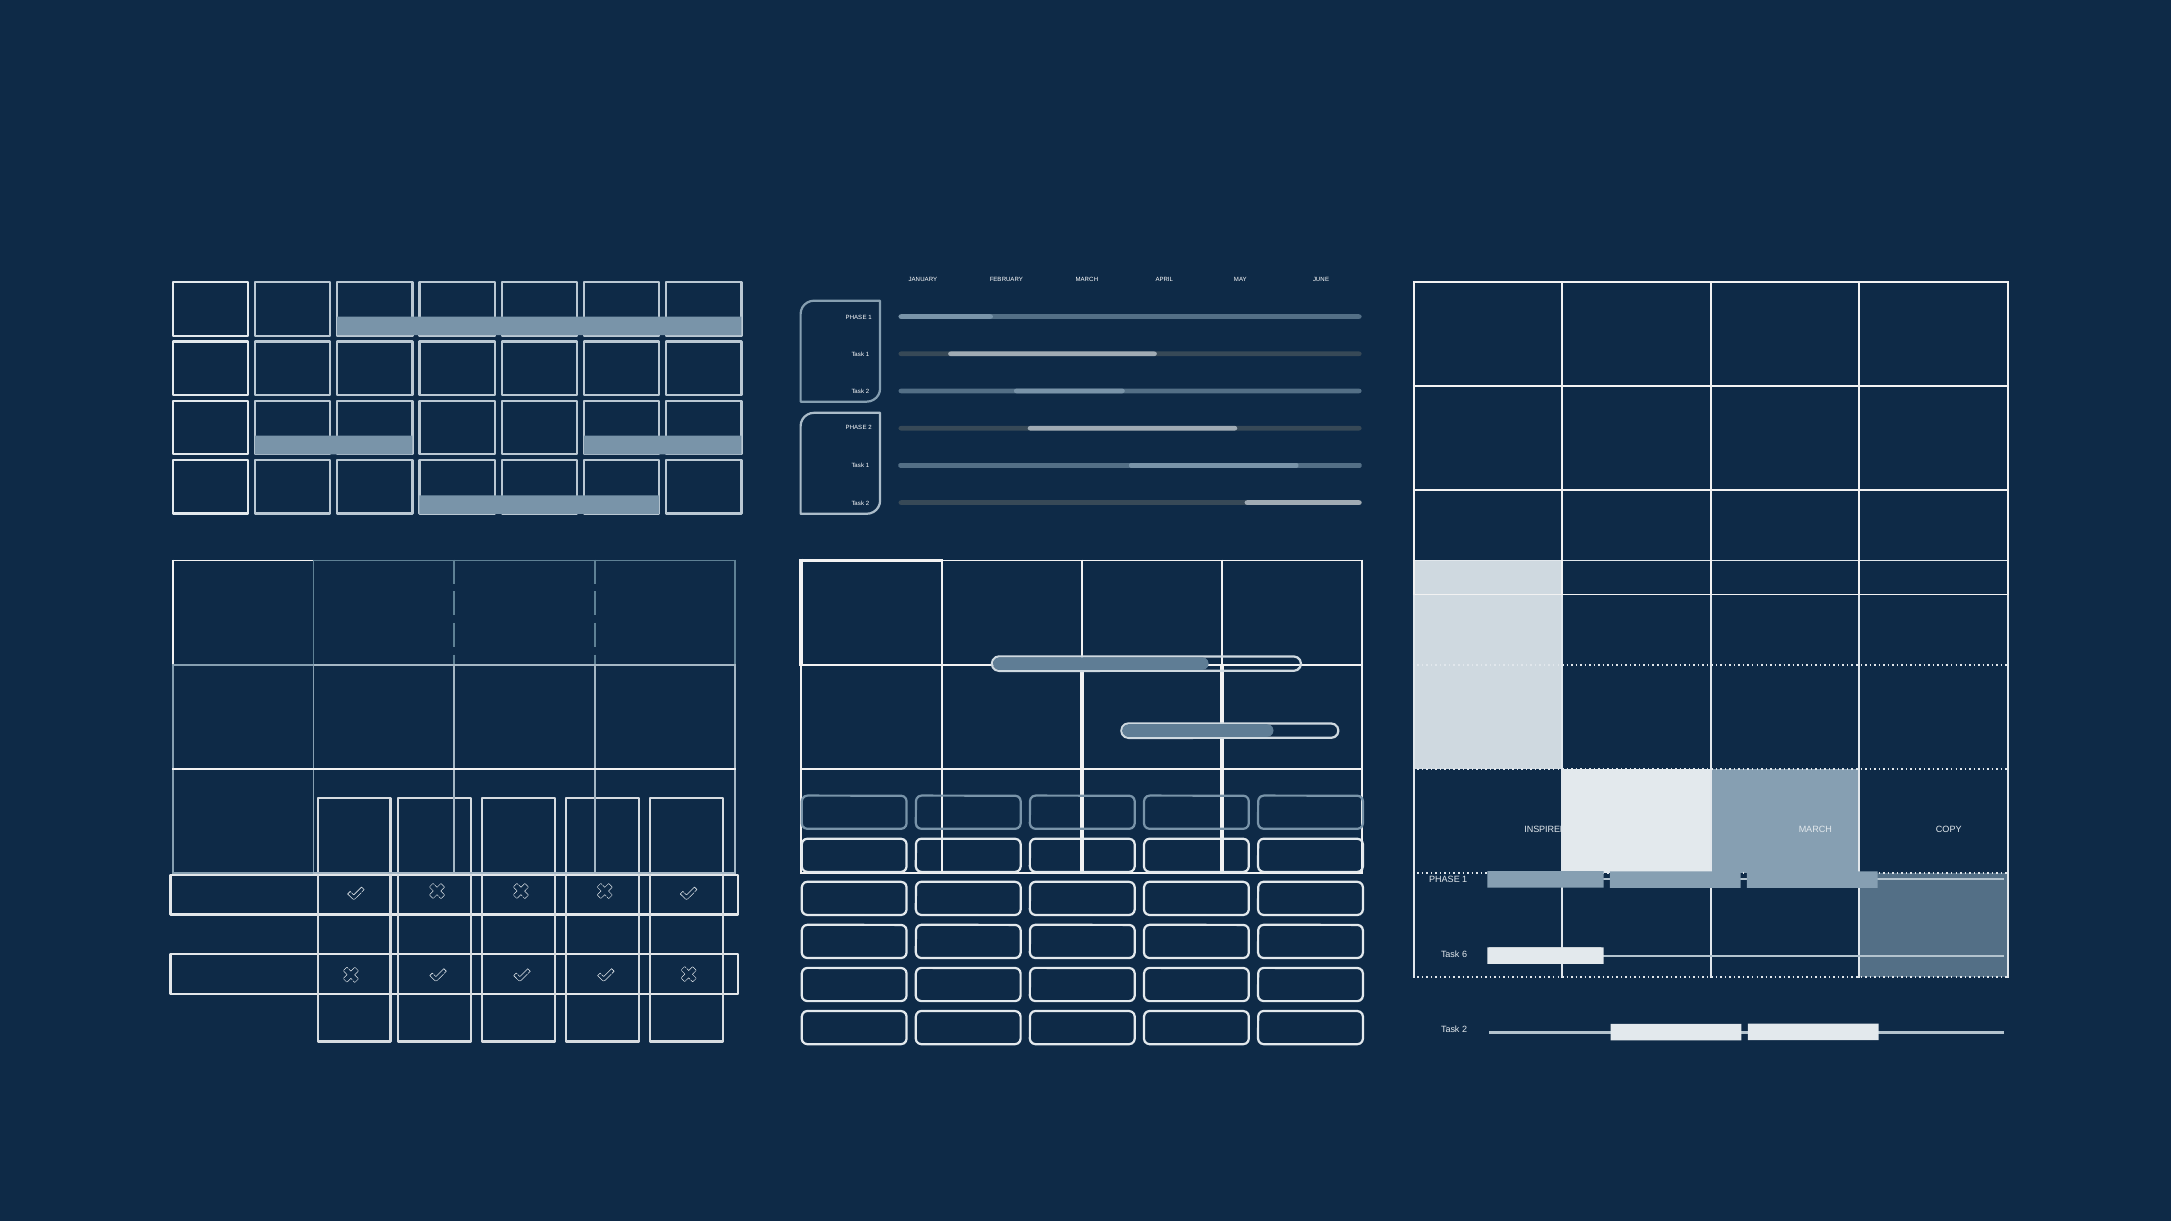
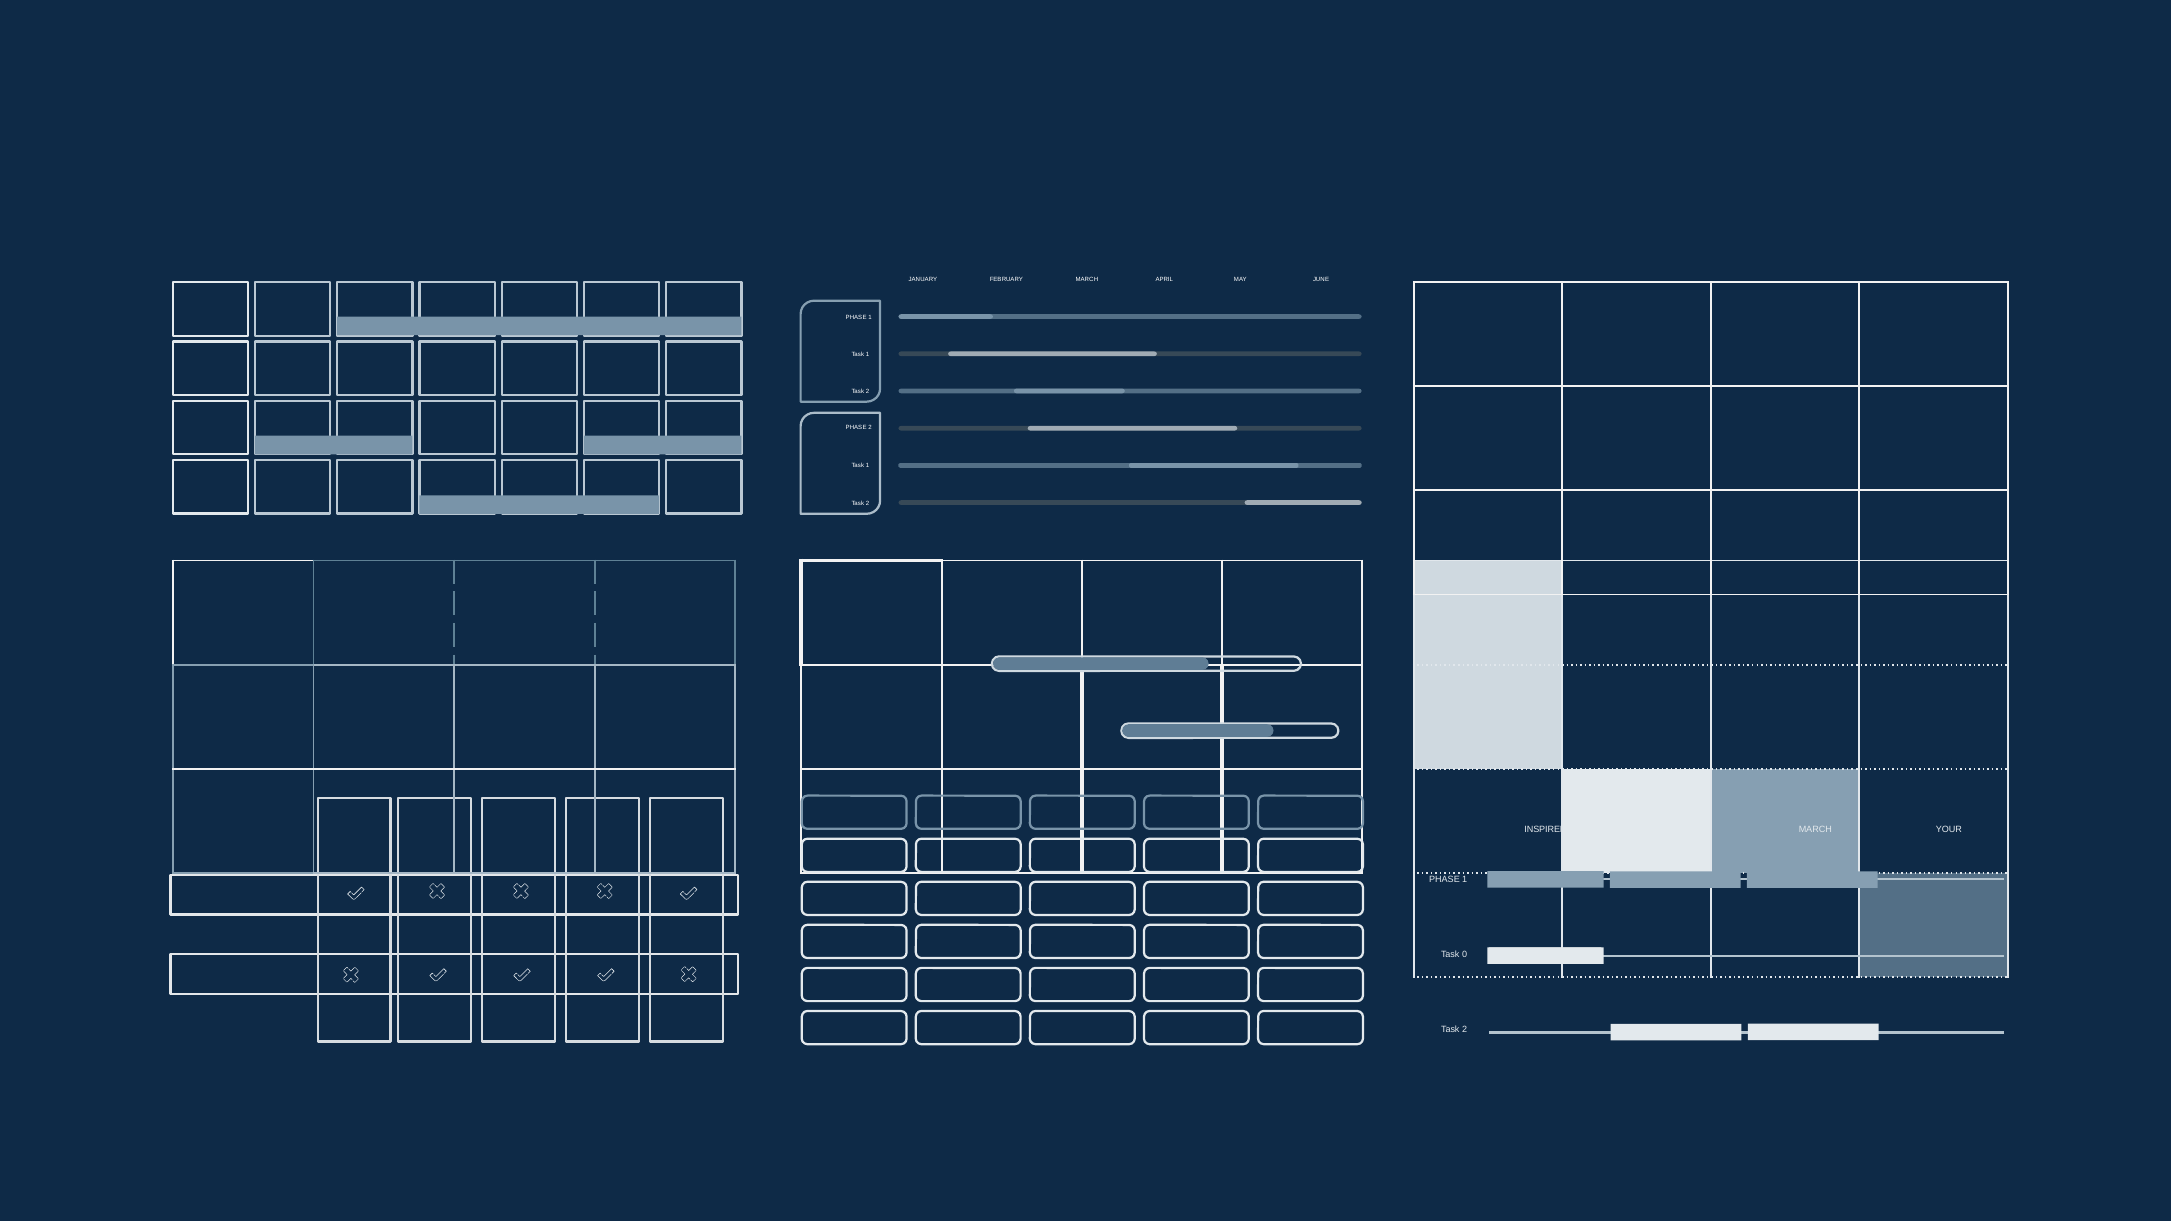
COPY: COPY -> YOUR
6: 6 -> 0
